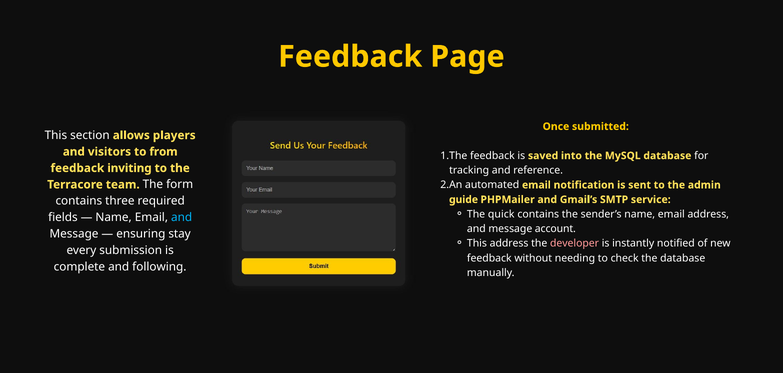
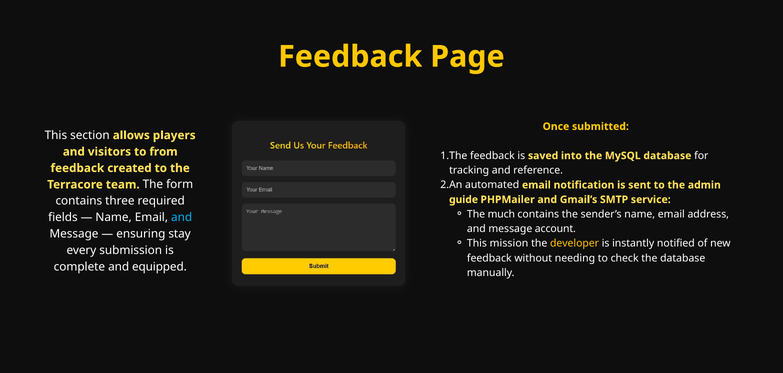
inviting: inviting -> created
quick: quick -> much
This address: address -> mission
developer colour: pink -> yellow
following: following -> equipped
